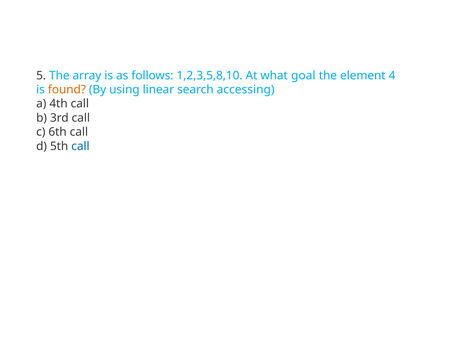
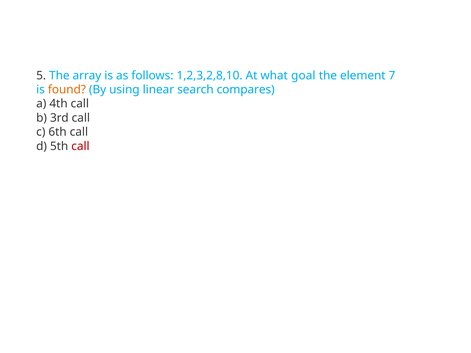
1,2,3,5,8,10: 1,2,3,5,8,10 -> 1,2,3,2,8,10
4: 4 -> 7
accessing: accessing -> compares
call at (80, 146) colour: blue -> red
